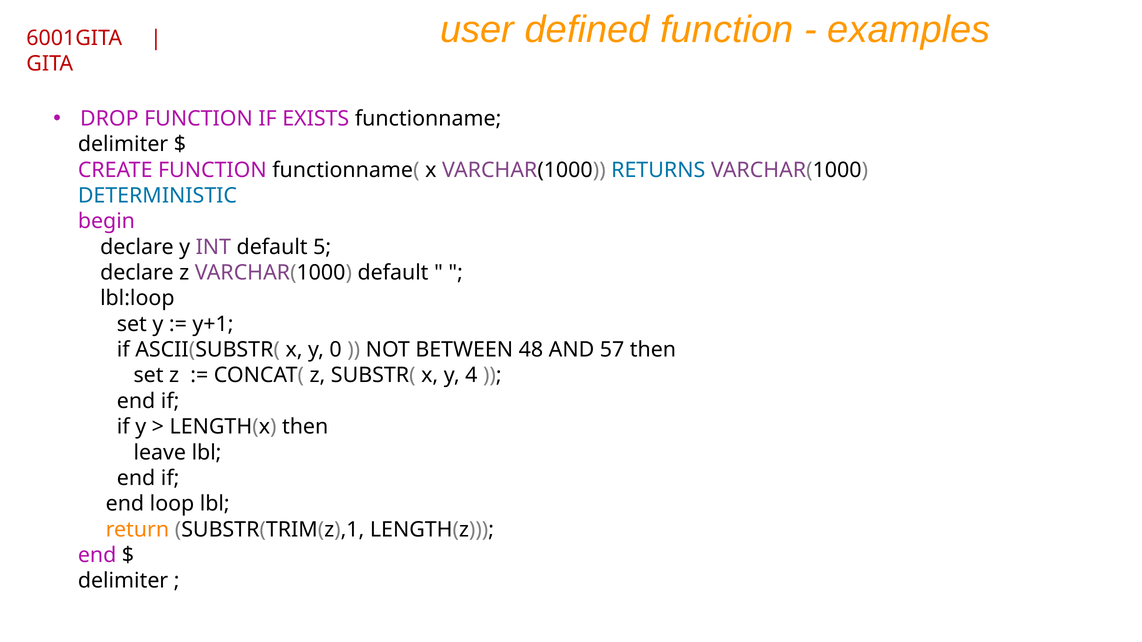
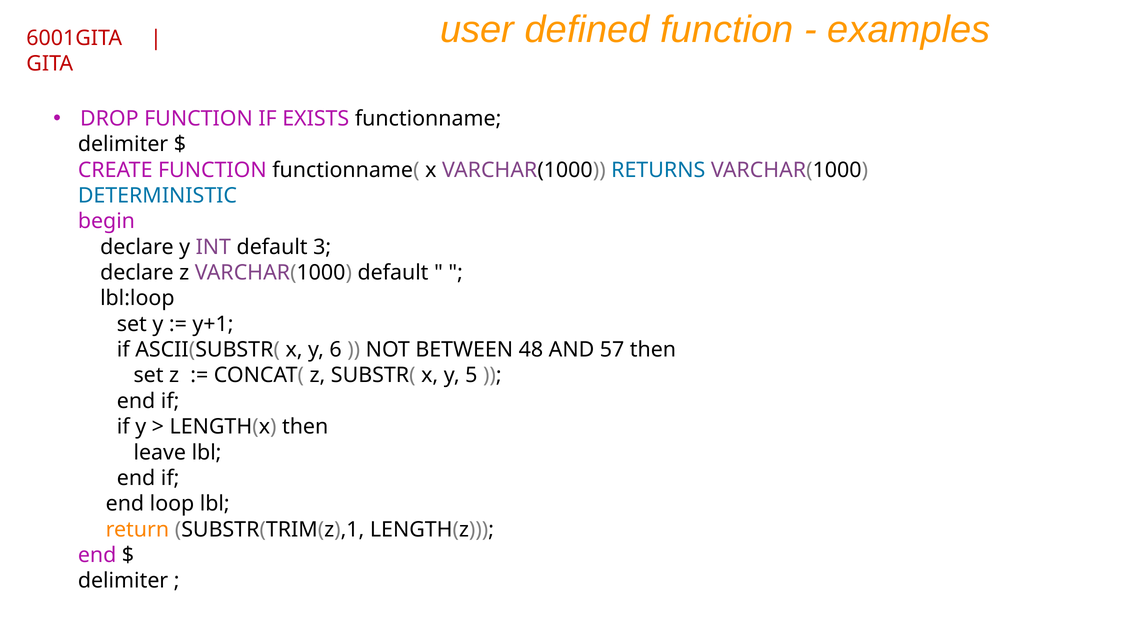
5: 5 -> 3
0: 0 -> 6
4: 4 -> 5
